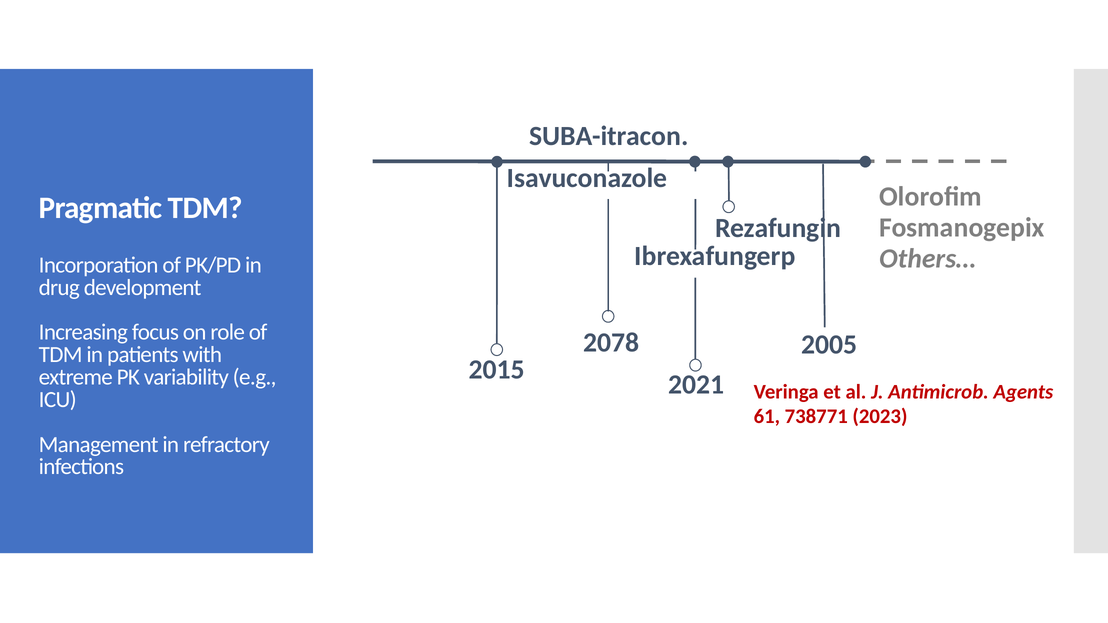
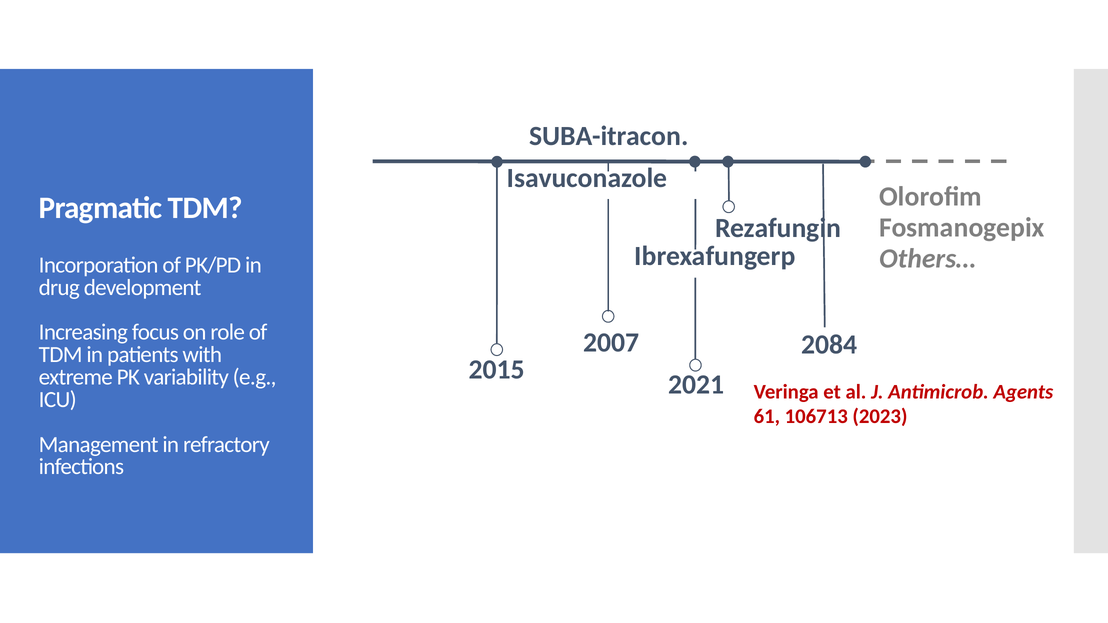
2078: 2078 -> 2007
2005: 2005 -> 2084
738771: 738771 -> 106713
